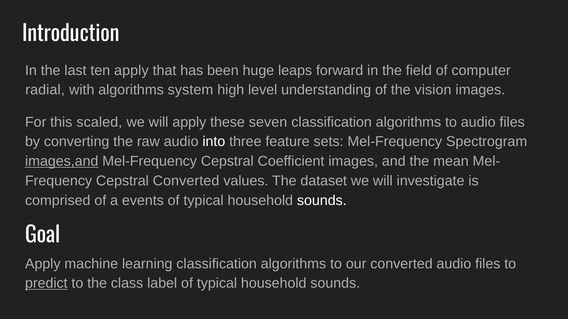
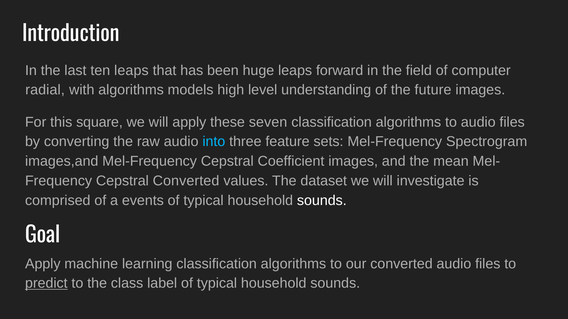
ten apply: apply -> leaps
system: system -> models
vision: vision -> future
scaled: scaled -> square
into colour: white -> light blue
images,and underline: present -> none
